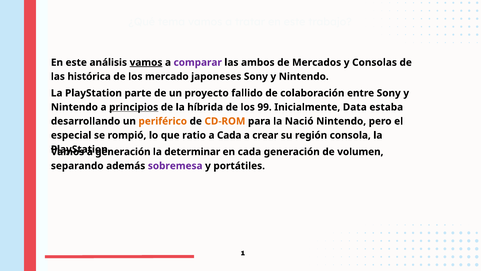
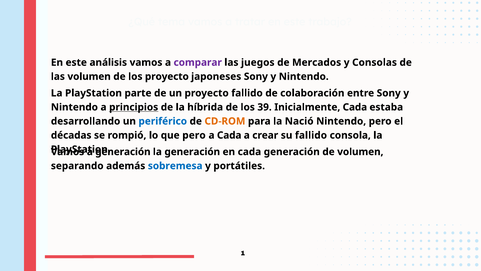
vamos at (146, 62) underline: present -> none
ambos: ambos -> juegos
las histórica: histórica -> volumen
los mercado: mercado -> proyecto
99: 99 -> 39
Inicialmente Data: Data -> Cada
periférico colour: orange -> blue
especial: especial -> décadas
que ratio: ratio -> pero
su región: región -> fallido
la determinar: determinar -> generación
sobremesa colour: purple -> blue
